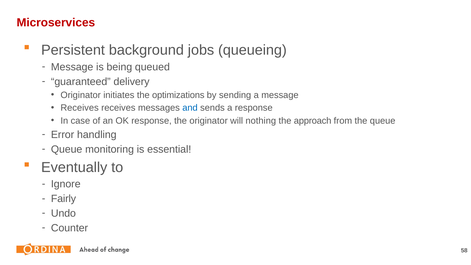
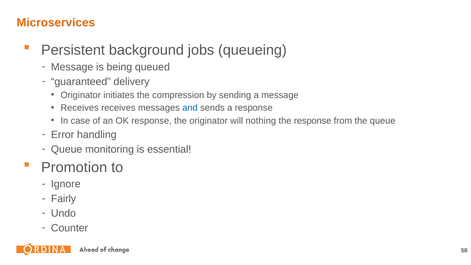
Microservices colour: red -> orange
optimizations: optimizations -> compression
the approach: approach -> response
Eventually: Eventually -> Promotion
